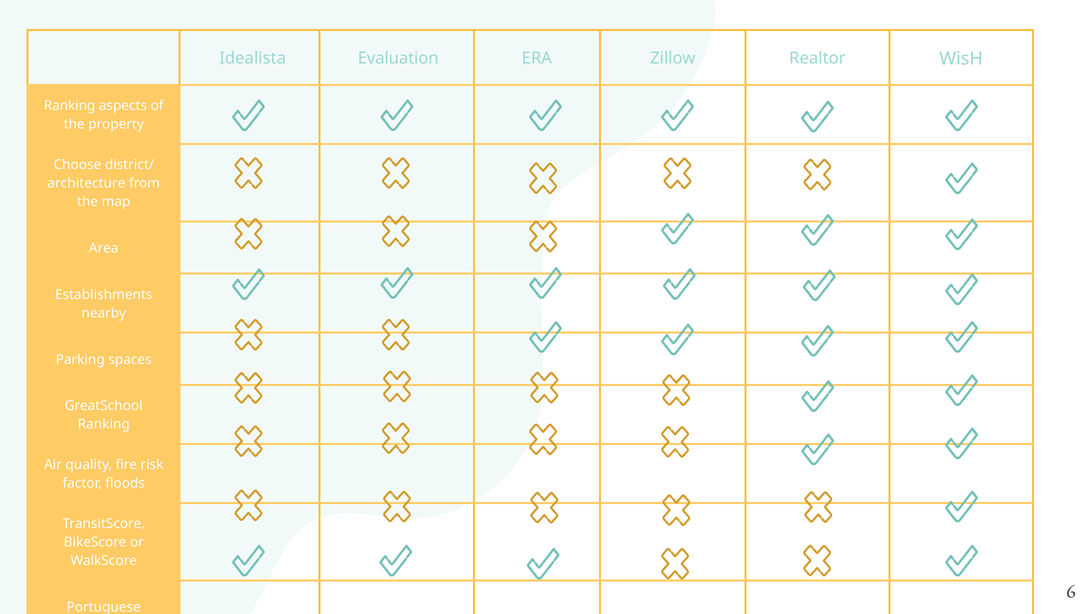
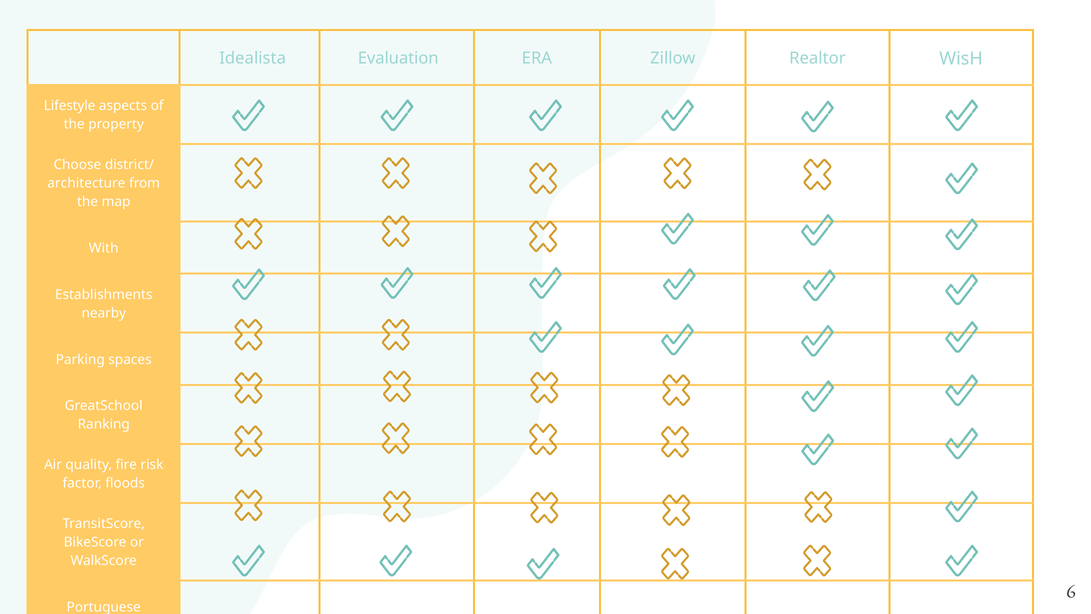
Ranking at (70, 106): Ranking -> Lifestyle
Area: Area -> With
